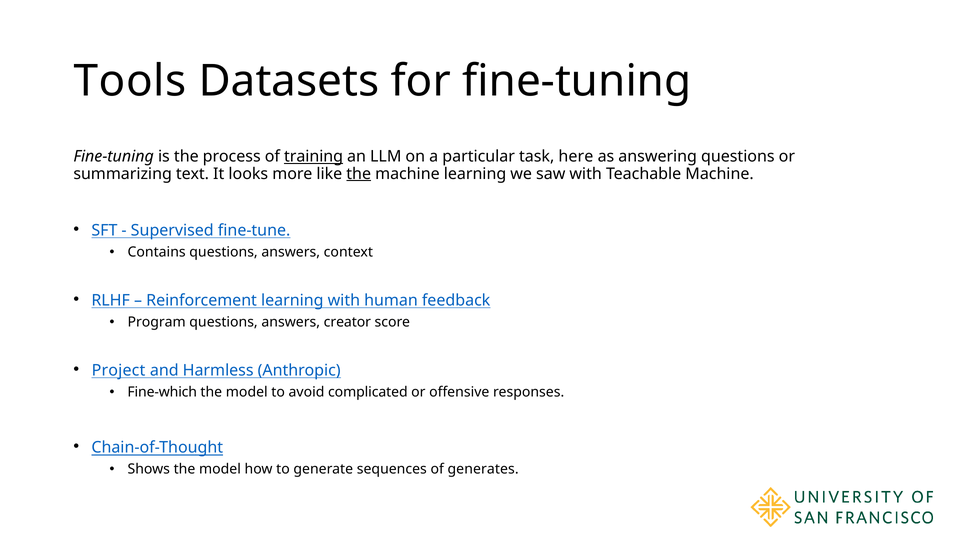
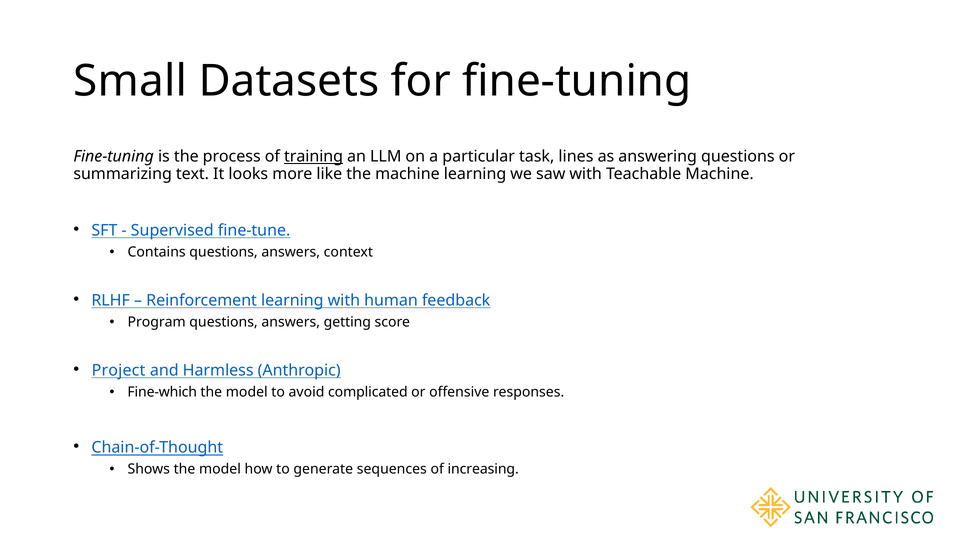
Tools: Tools -> Small
here: here -> lines
the at (359, 174) underline: present -> none
creator: creator -> getting
generates: generates -> increasing
